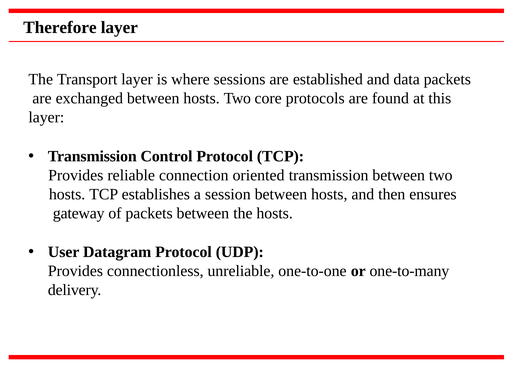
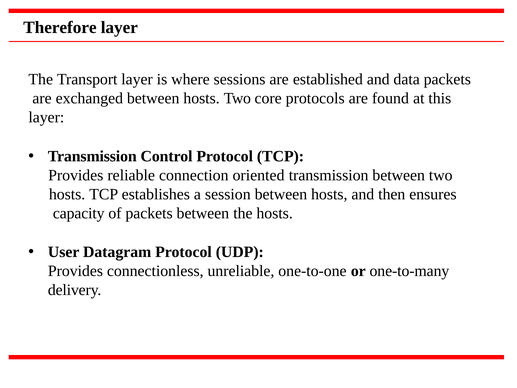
gateway: gateway -> capacity
